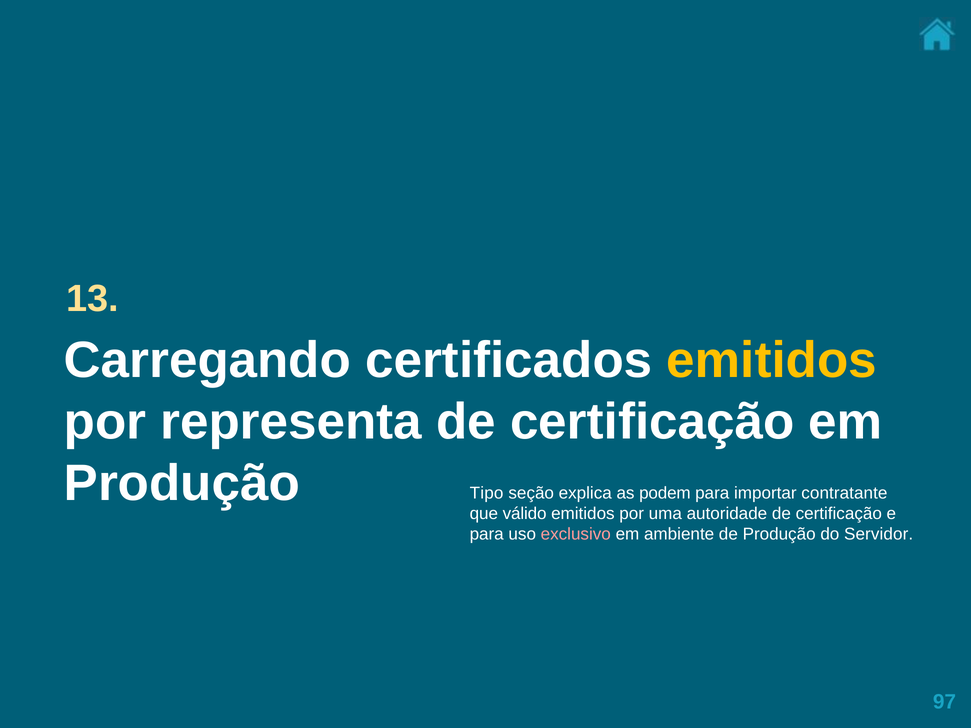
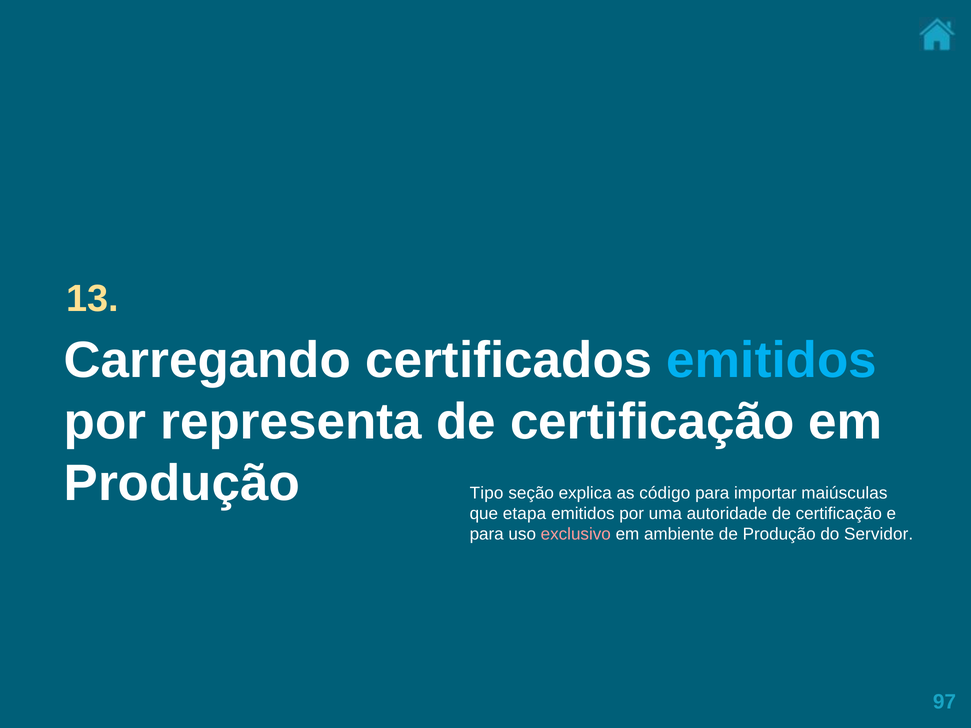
emitidos at (772, 361) colour: yellow -> light blue
podem: podem -> código
contratante: contratante -> maiúsculas
válido: válido -> etapa
